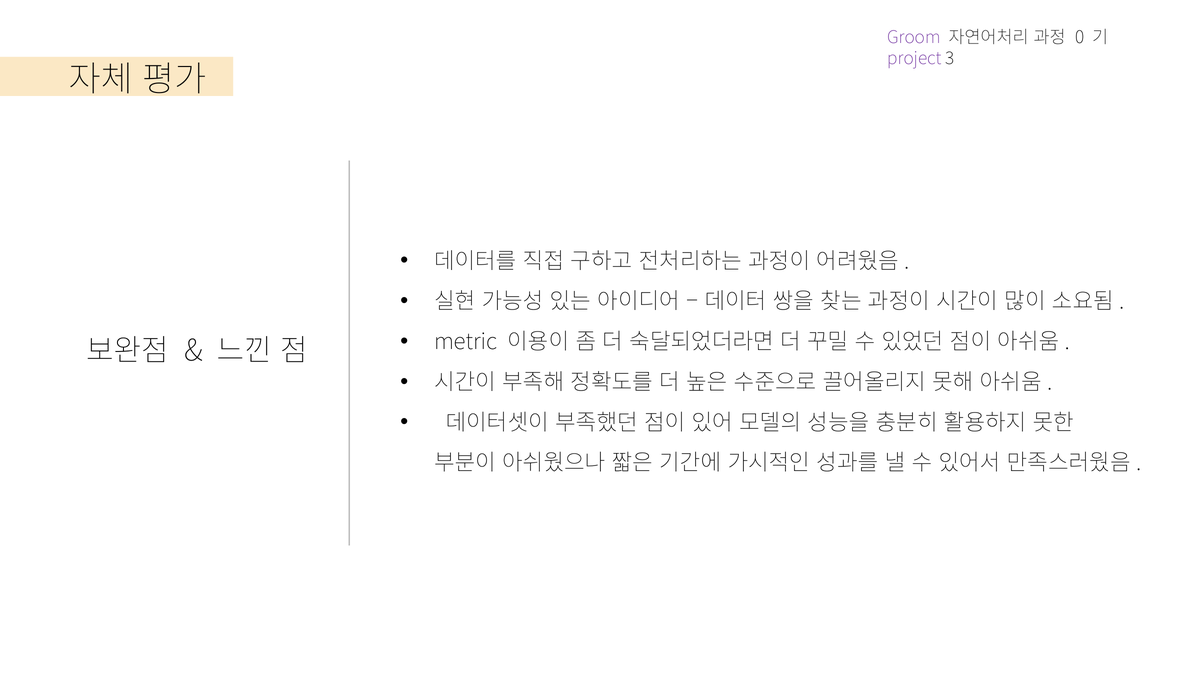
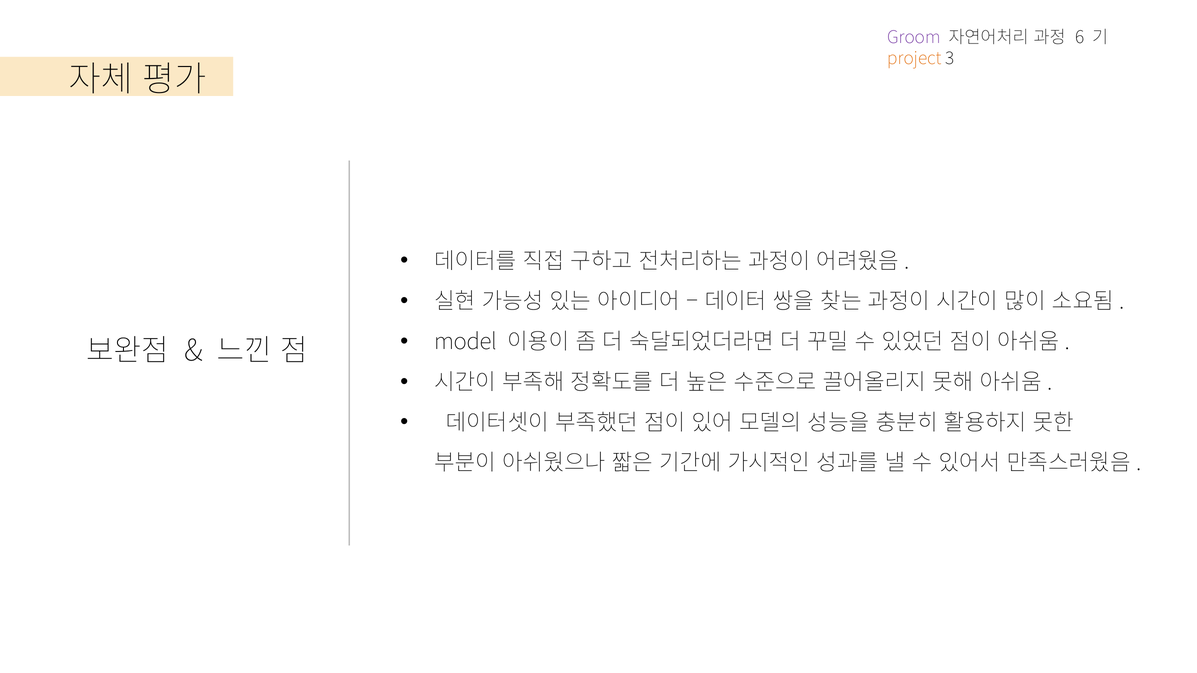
0: 0 -> 6
project colour: purple -> orange
metric: metric -> model
